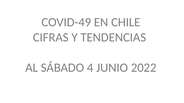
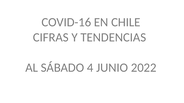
COVID-49: COVID-49 -> COVID-16
